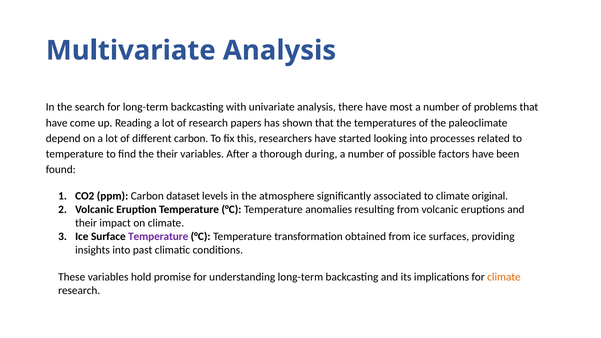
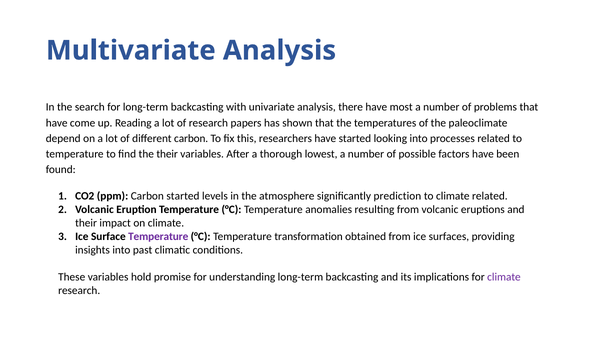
during: during -> lowest
Carbon dataset: dataset -> started
associated: associated -> prediction
climate original: original -> related
climate at (504, 277) colour: orange -> purple
